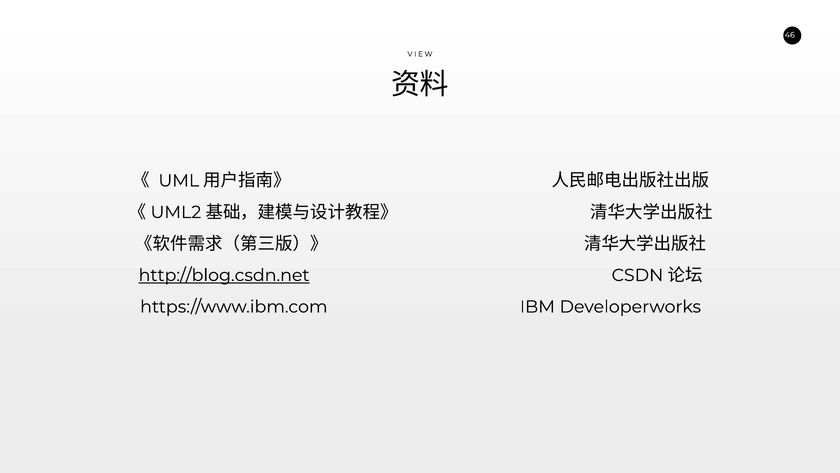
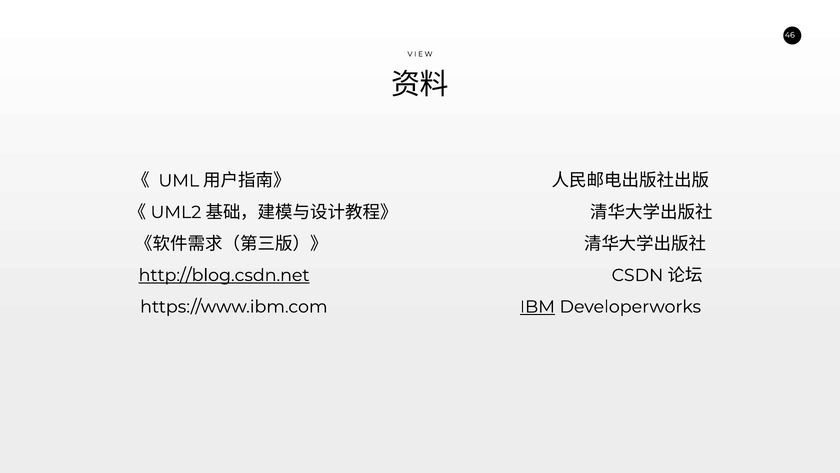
IBM underline: none -> present
